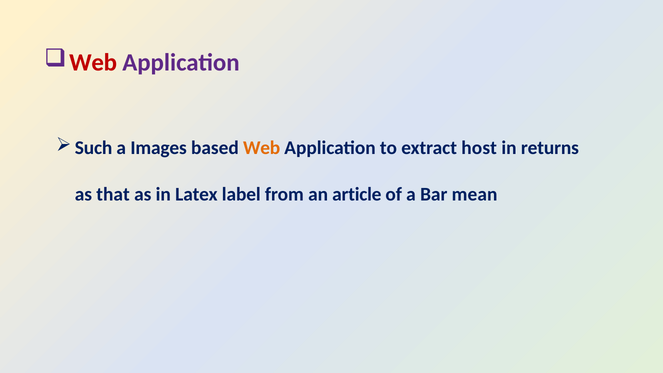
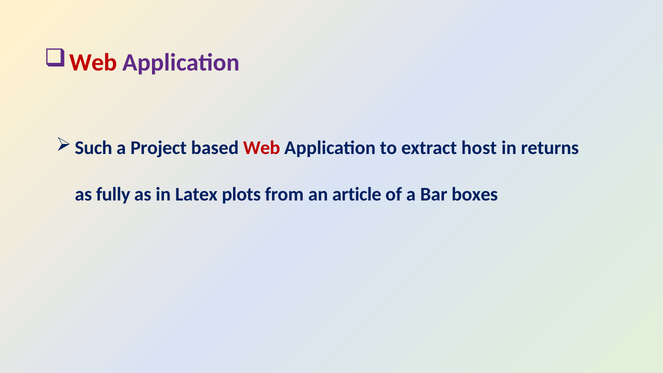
Images: Images -> Project
Web at (262, 148) colour: orange -> red
that: that -> fully
label: label -> plots
mean: mean -> boxes
